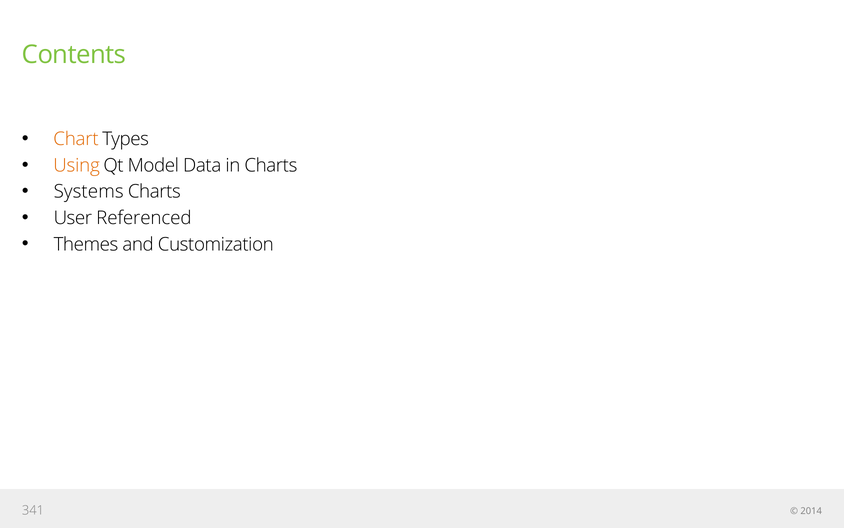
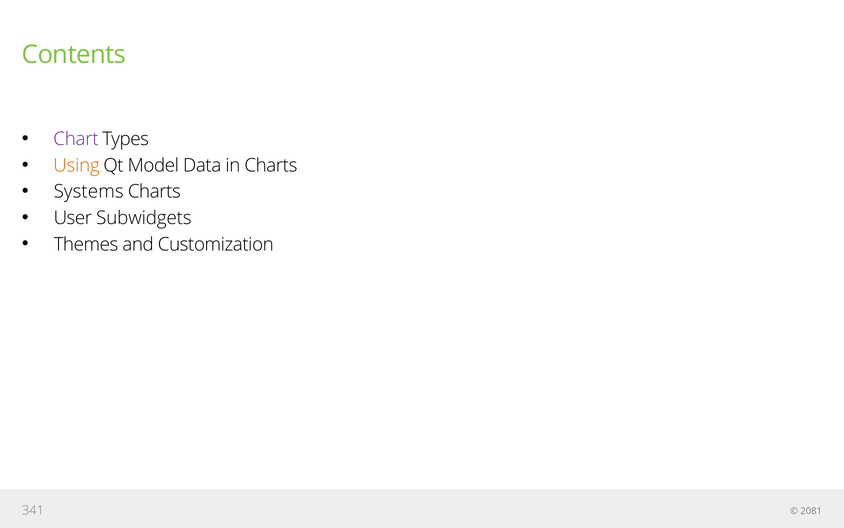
Chart colour: orange -> purple
Referenced: Referenced -> Subwidgets
2014: 2014 -> 2081
